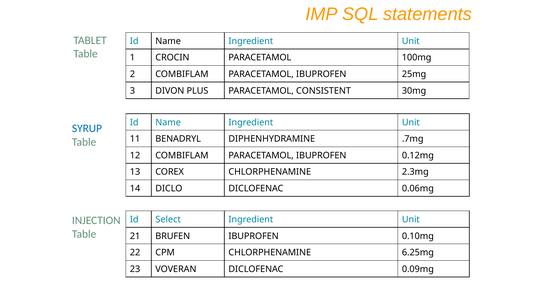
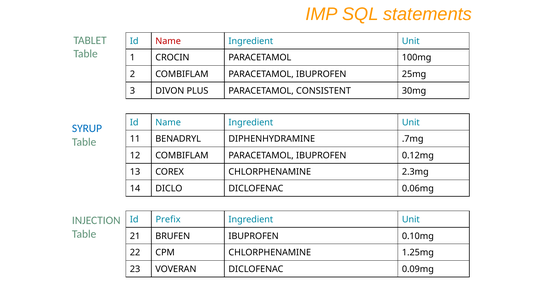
Name at (168, 41) colour: black -> red
Select: Select -> Prefix
6.25mg: 6.25mg -> 1.25mg
